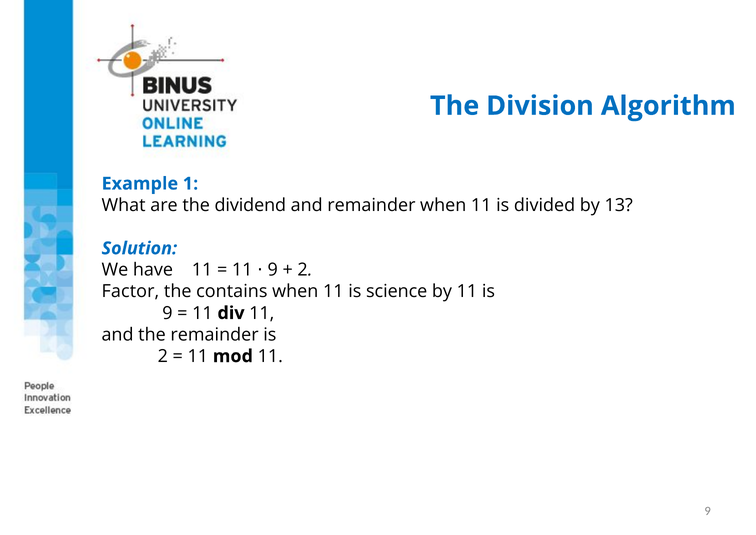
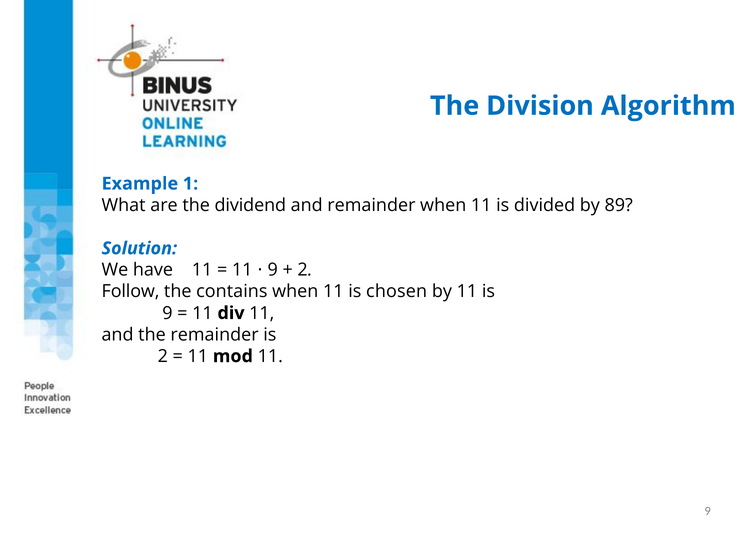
13: 13 -> 89
Factor: Factor -> Follow
science: science -> chosen
